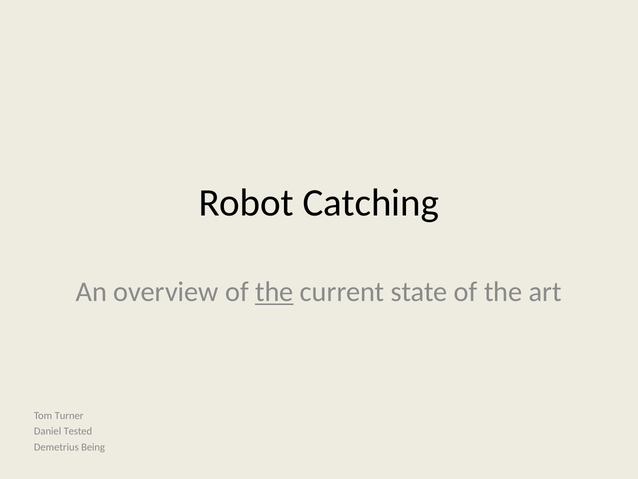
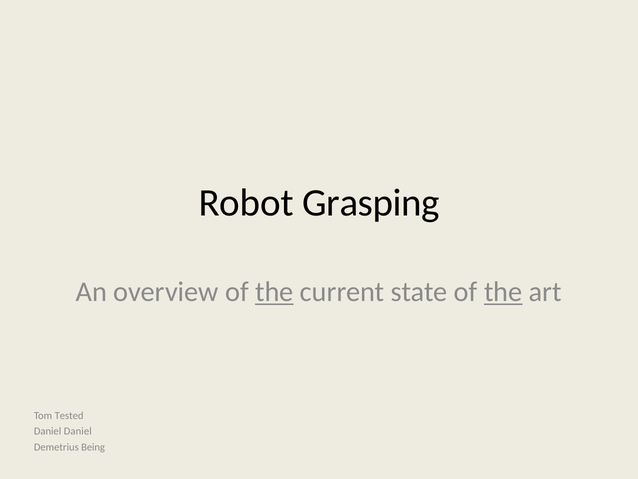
Catching: Catching -> Grasping
the at (503, 292) underline: none -> present
Turner: Turner -> Tested
Daniel Tested: Tested -> Daniel
